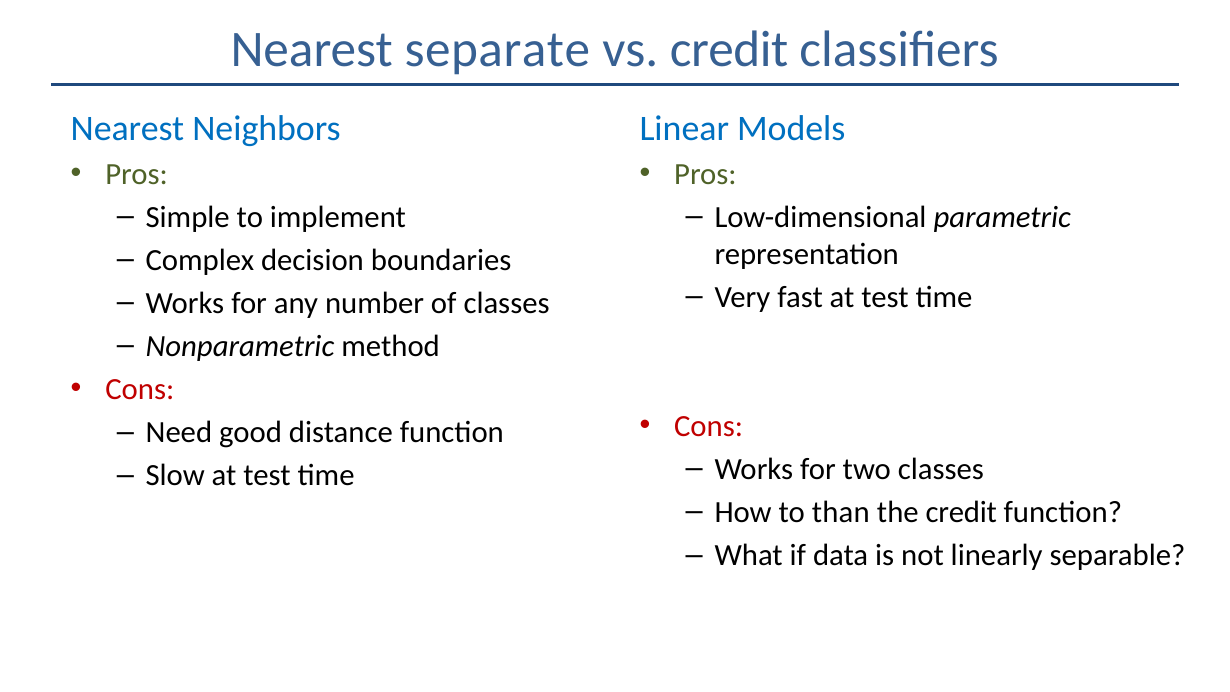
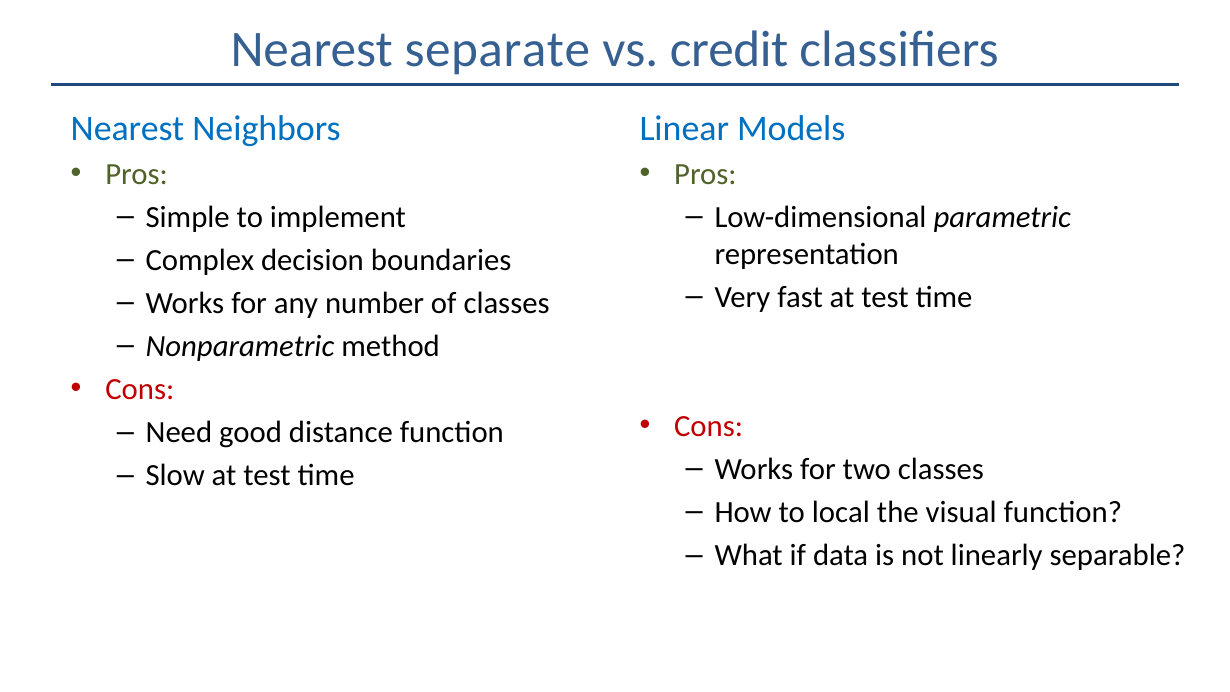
than: than -> local
the credit: credit -> visual
